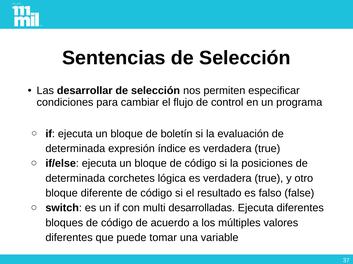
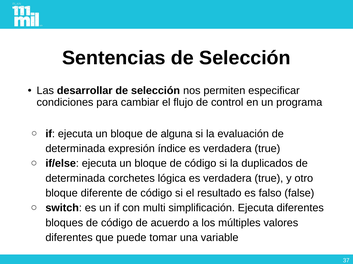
boletín: boletín -> alguna
posiciones: posiciones -> duplicados
desarrolladas: desarrolladas -> simplificación
